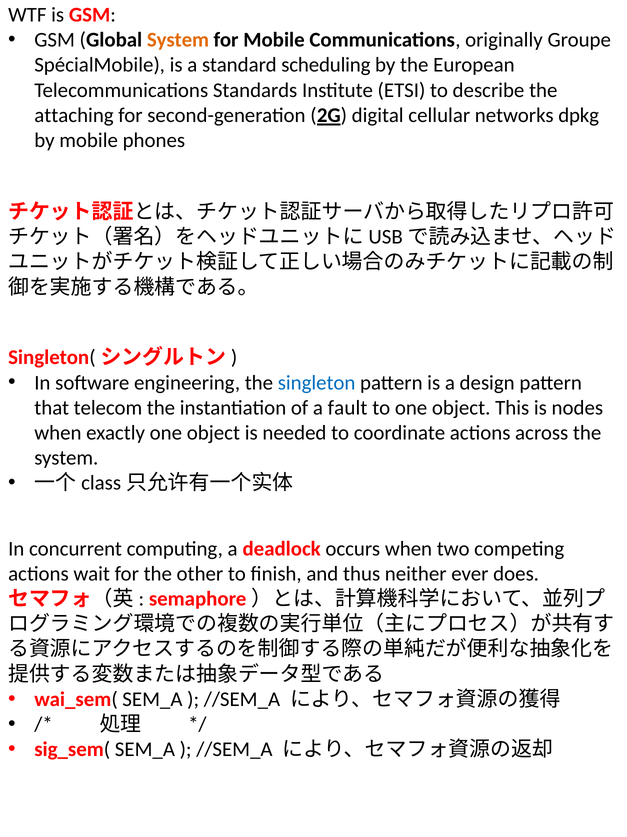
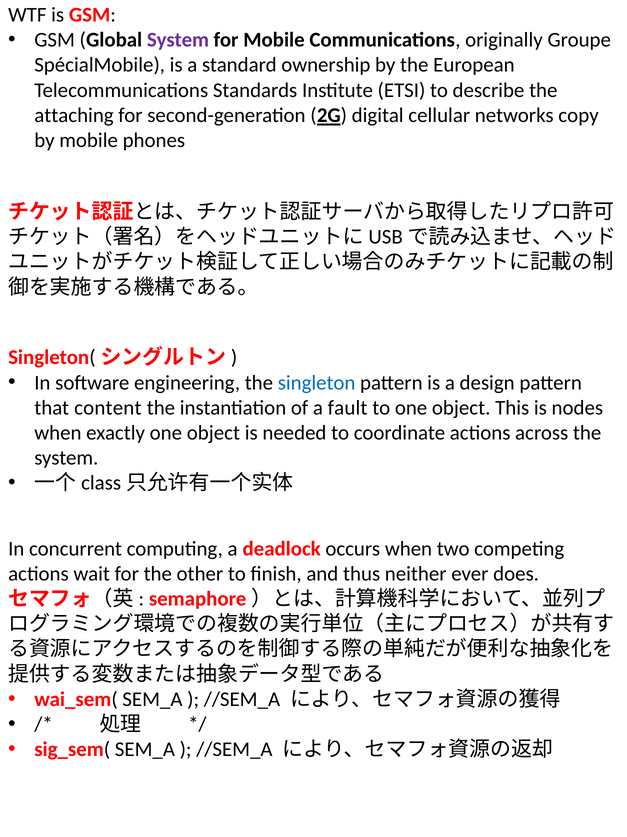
System at (178, 40) colour: orange -> purple
scheduling: scheduling -> ownership
dpkg: dpkg -> copy
telecom: telecom -> content
